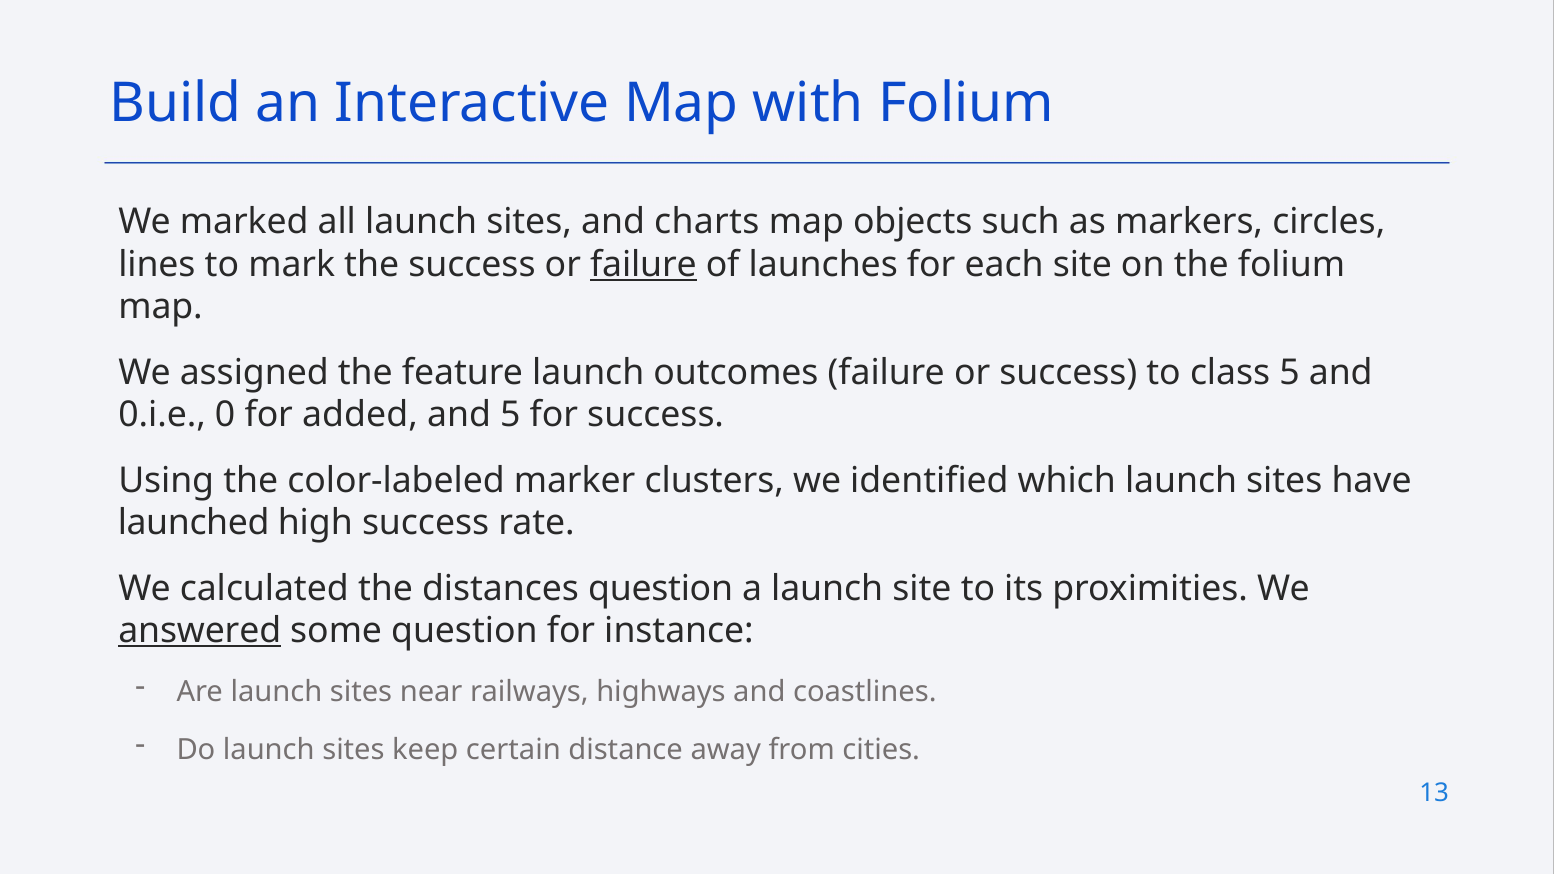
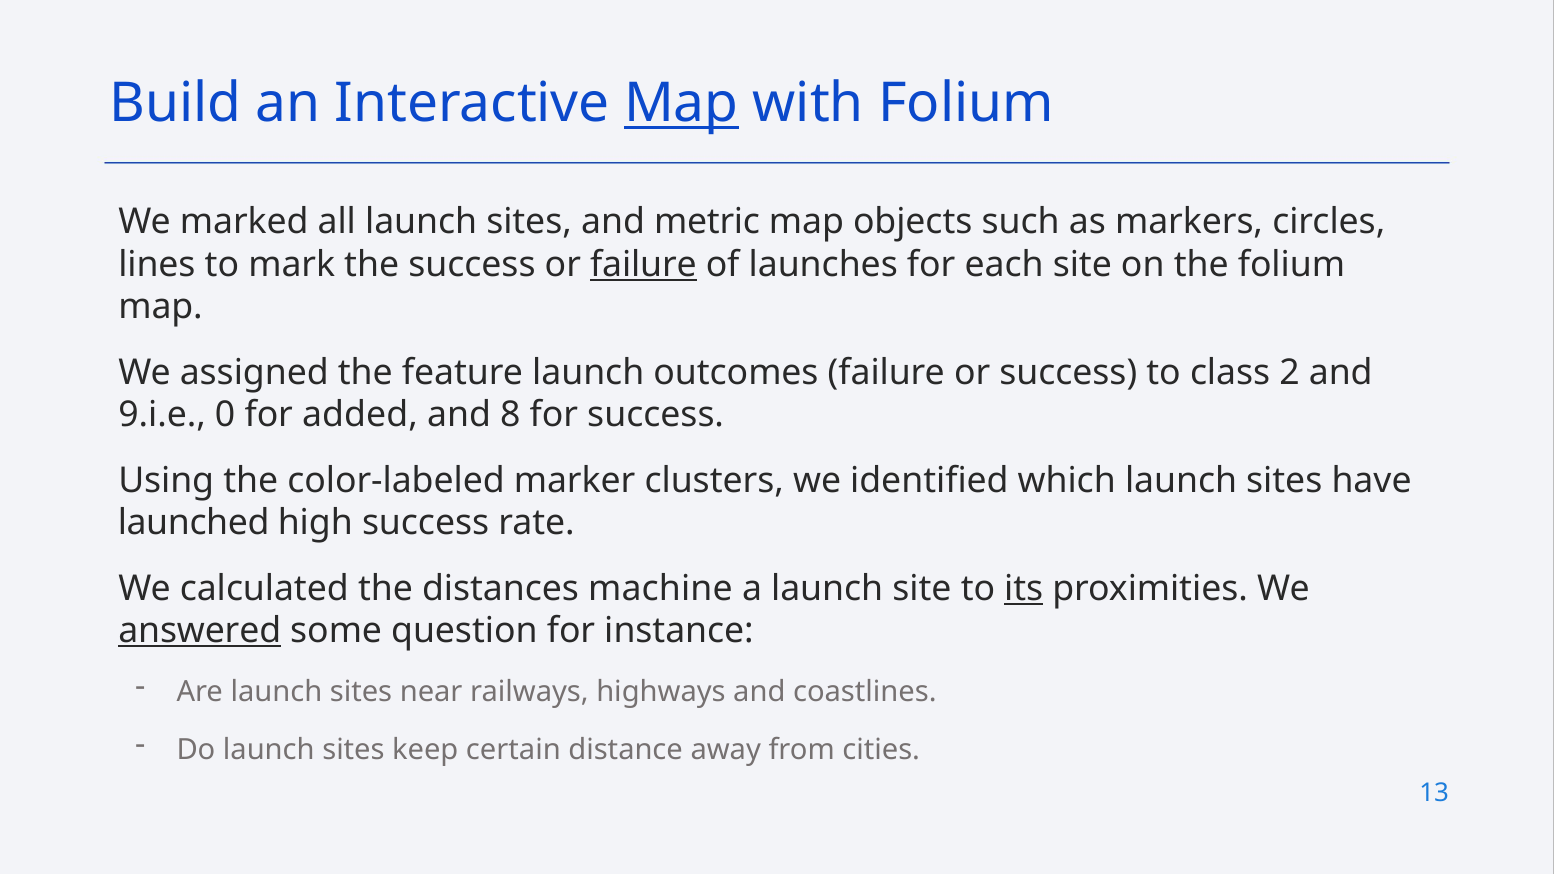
Map at (681, 104) underline: none -> present
charts: charts -> metric
class 5: 5 -> 2
0.i.e: 0.i.e -> 9.i.e
and 5: 5 -> 8
distances question: question -> machine
its underline: none -> present
